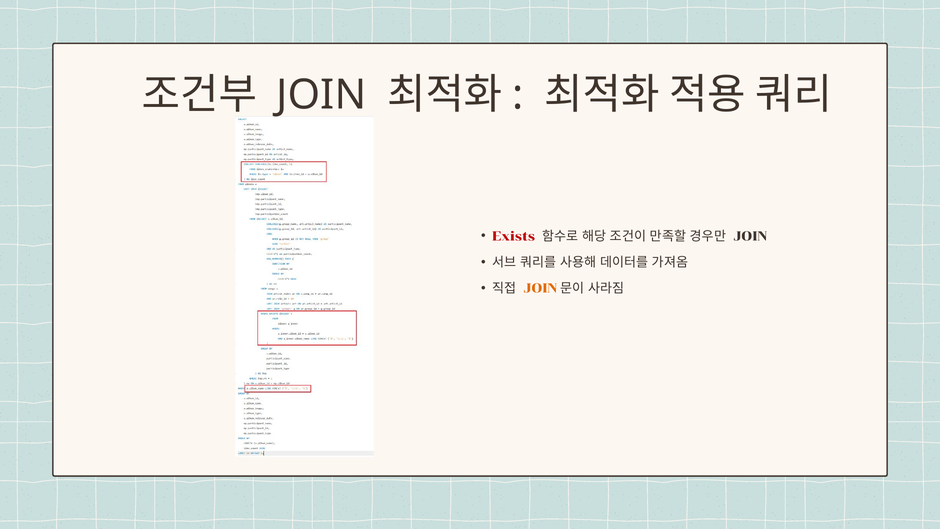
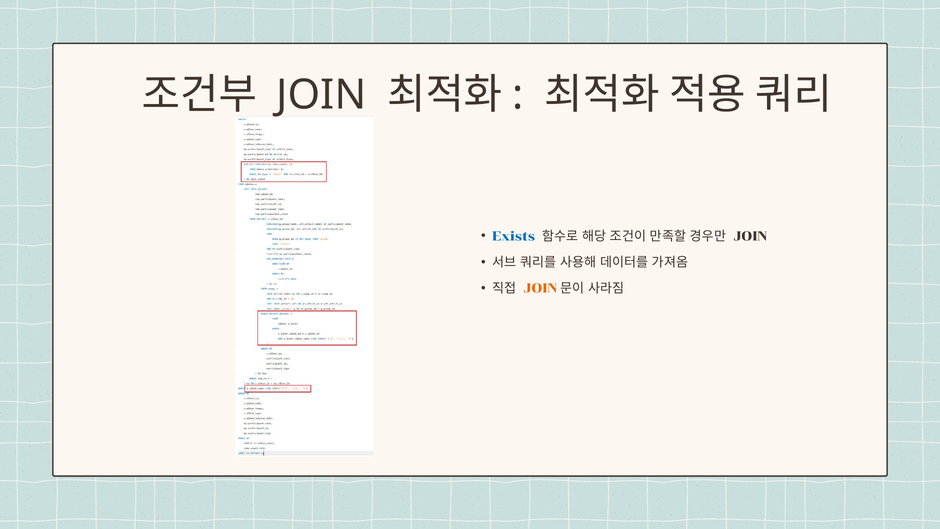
Exists colour: red -> blue
